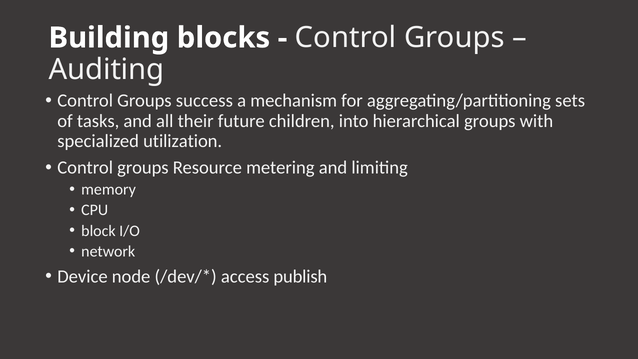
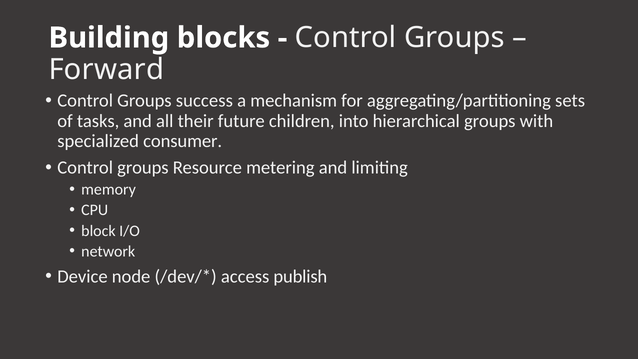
Auditing: Auditing -> Forward
utilization: utilization -> consumer
